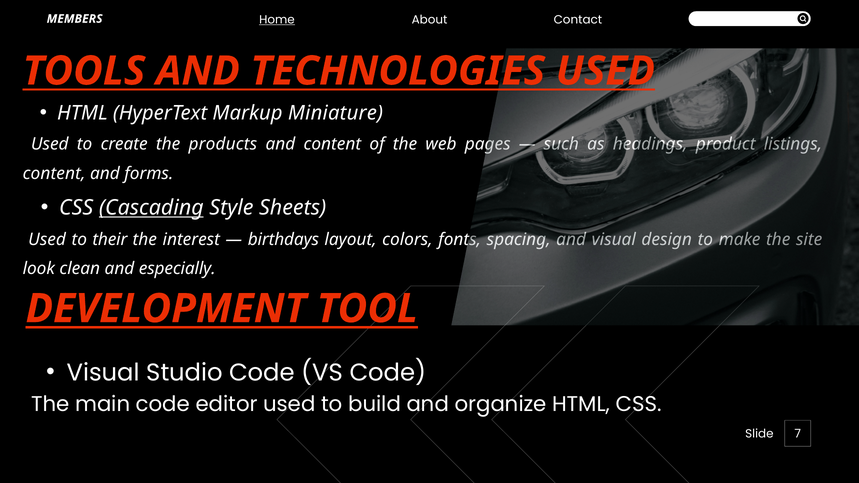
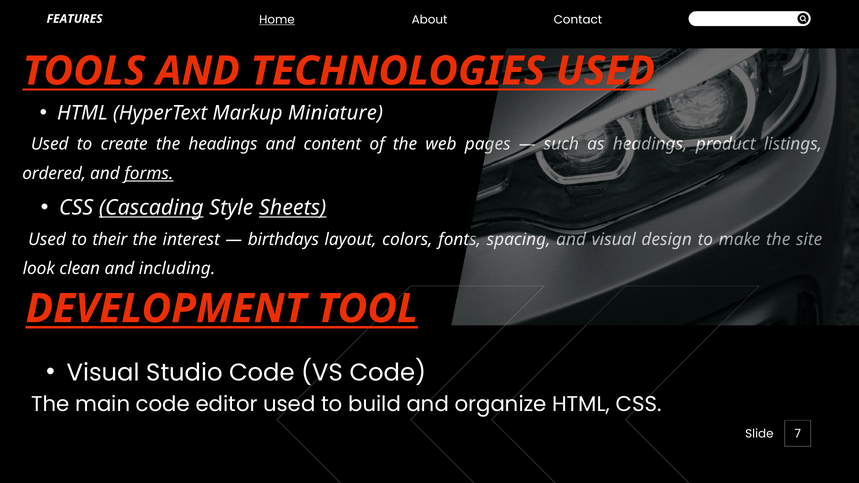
MEMBERS: MEMBERS -> FEATURES
the products: products -> headings
content at (54, 174): content -> ordered
forms underline: none -> present
Sheets underline: none -> present
especially: especially -> including
